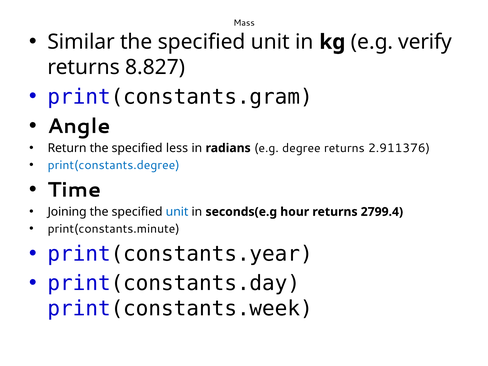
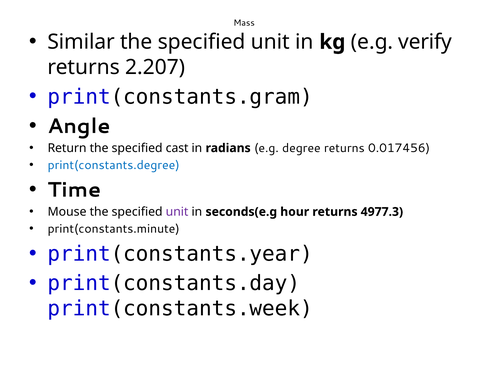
8.827: 8.827 -> 2.207
less: less -> cast
2.911376: 2.911376 -> 0.017456
Joining: Joining -> Mouse
unit at (177, 212) colour: blue -> purple
2799.4: 2799.4 -> 4977.3
